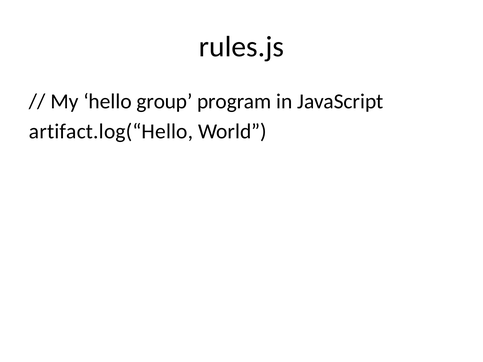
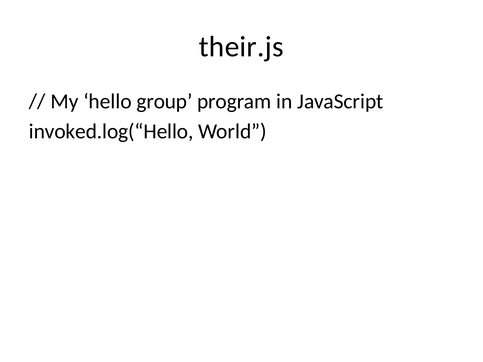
rules.js: rules.js -> their.js
artifact.log(“Hello: artifact.log(“Hello -> invoked.log(“Hello
